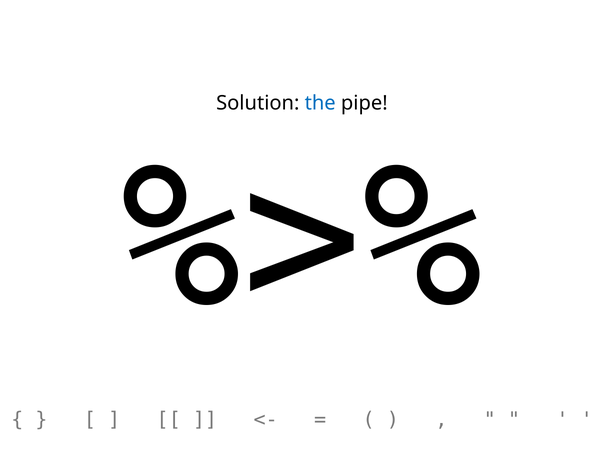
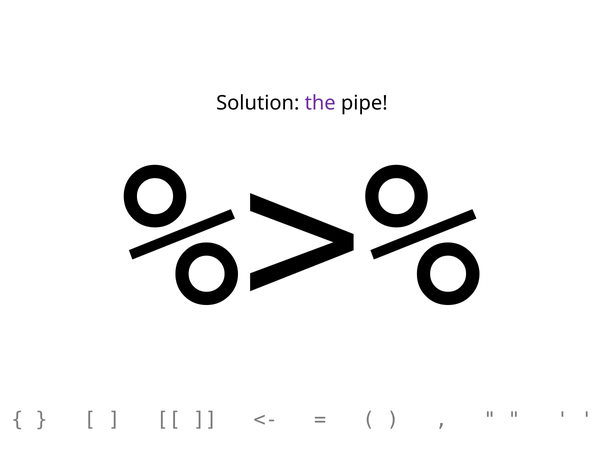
the colour: blue -> purple
